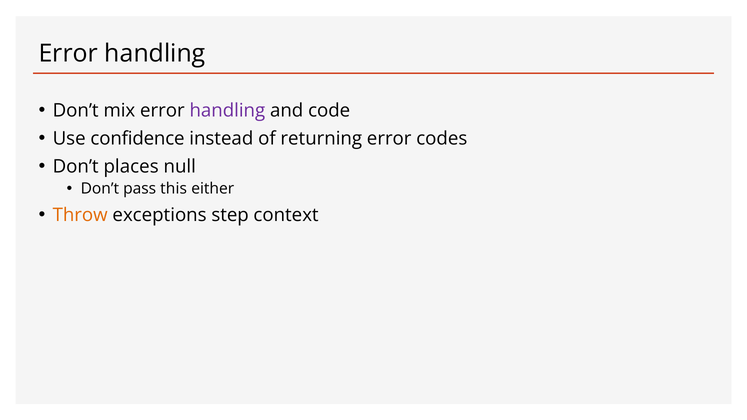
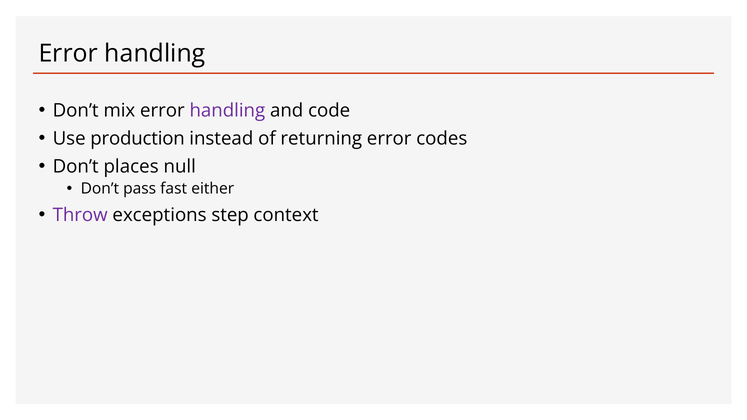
confidence: confidence -> production
this: this -> fast
Throw colour: orange -> purple
